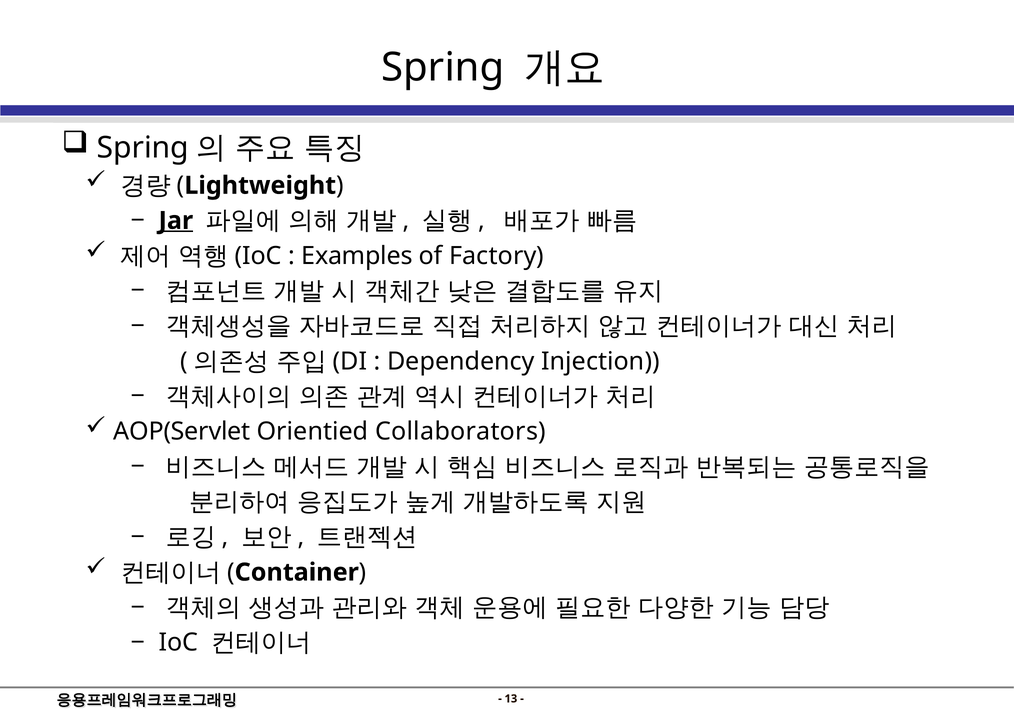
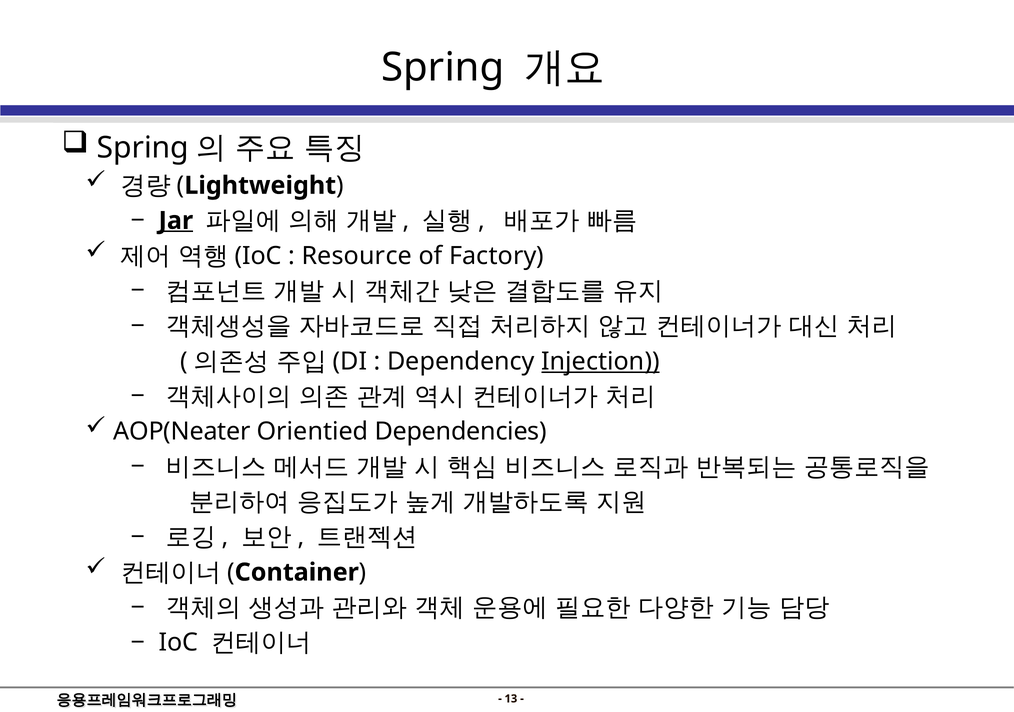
Examples: Examples -> Resource
Injection underline: none -> present
AOP(Servlet: AOP(Servlet -> AOP(Neater
Collaborators: Collaborators -> Dependencies
